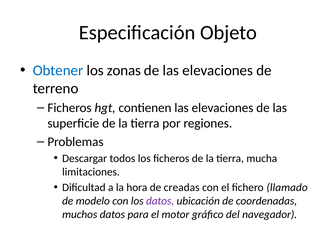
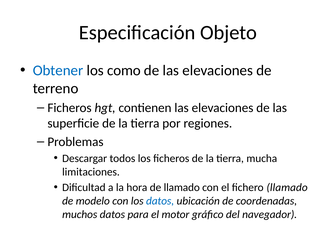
zonas: zonas -> como
de creadas: creadas -> llamado
datos at (160, 201) colour: purple -> blue
